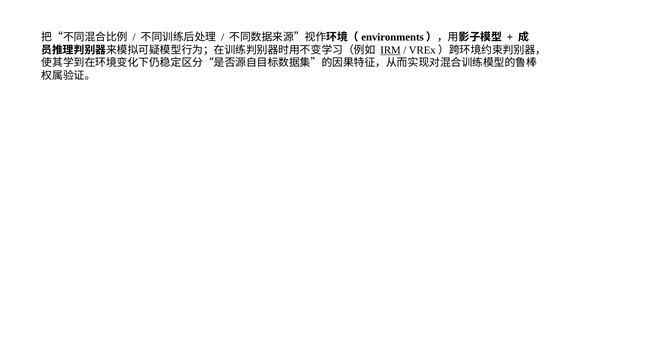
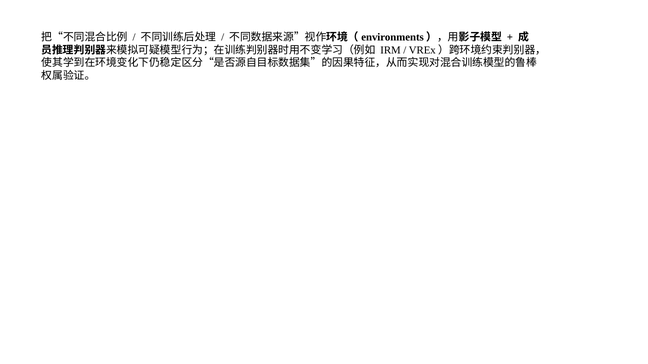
IRM underline: present -> none
